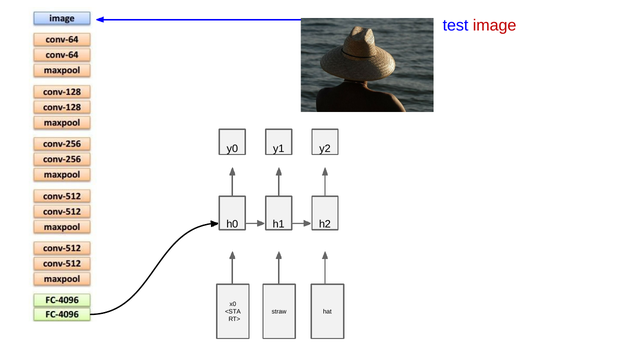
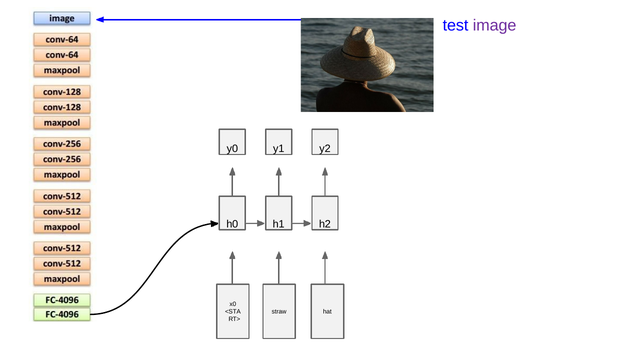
image colour: red -> purple
